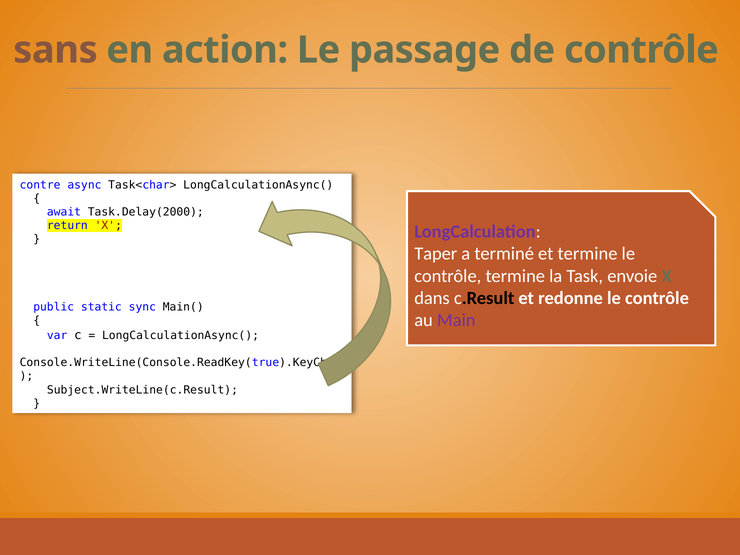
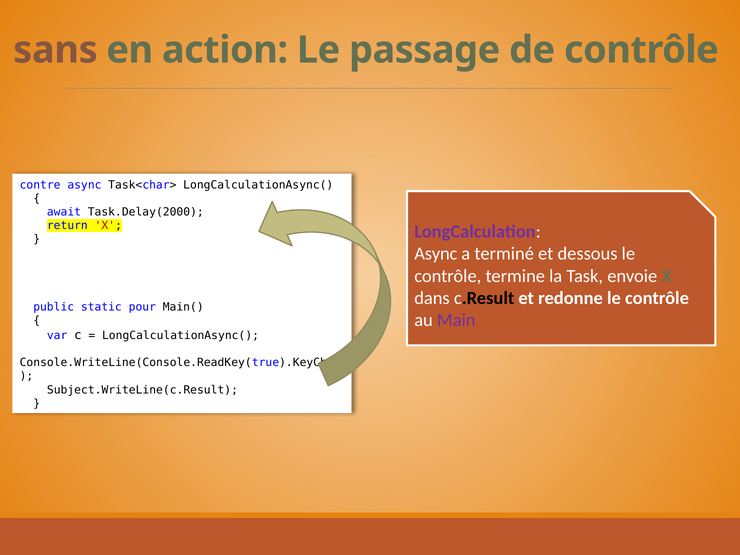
Taper at (436, 254): Taper -> Async
et termine: termine -> dessous
sync: sync -> pour
